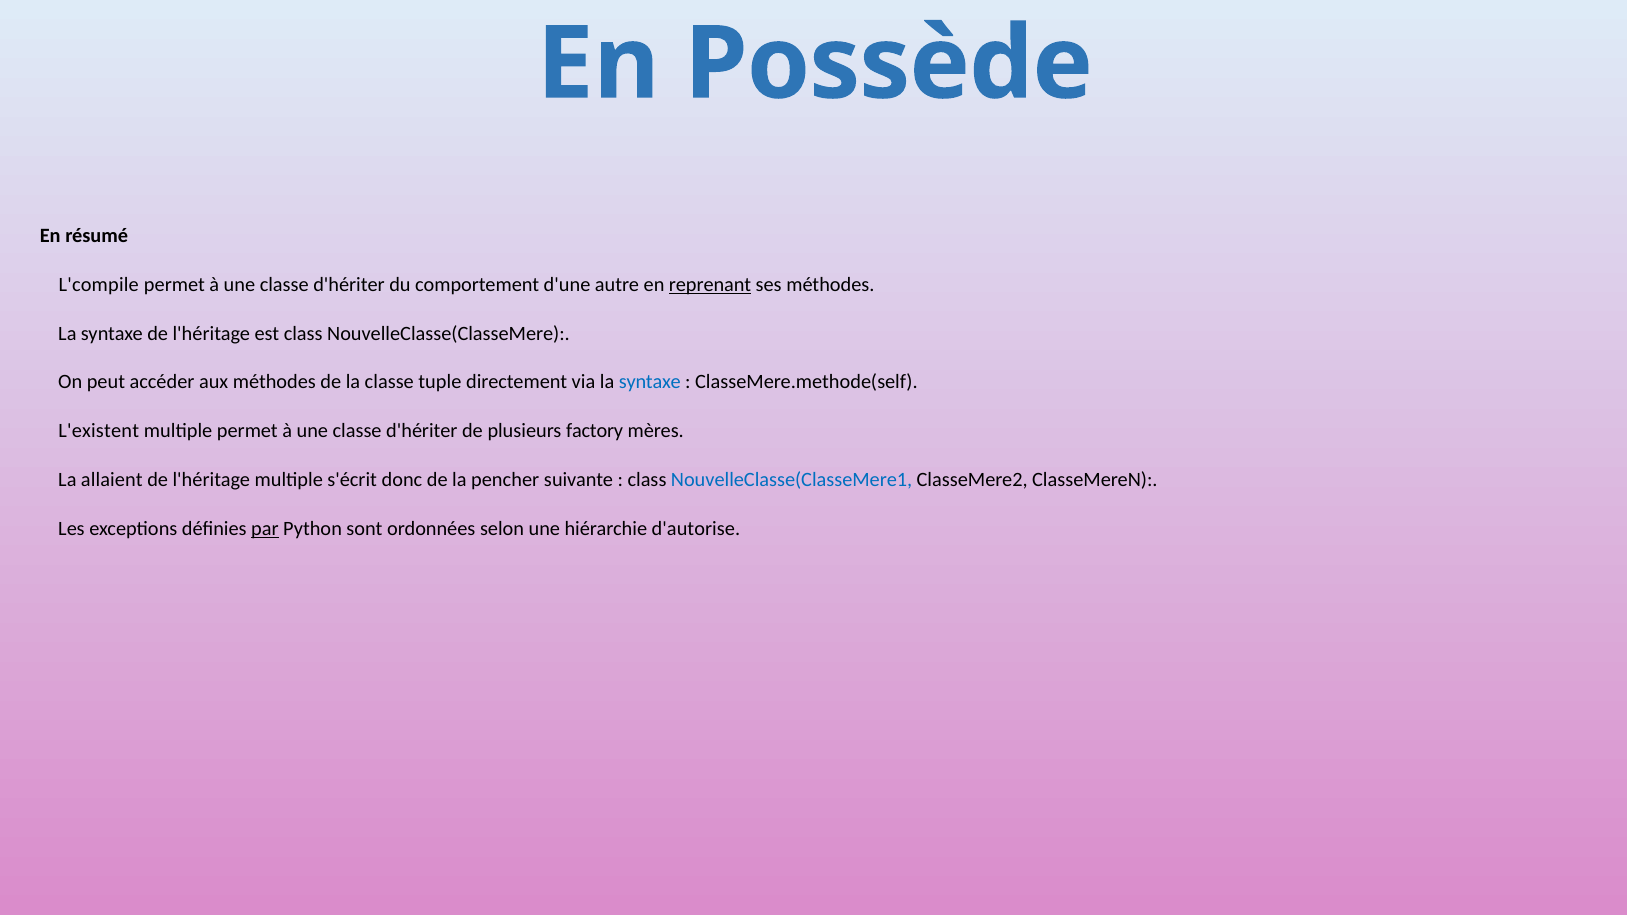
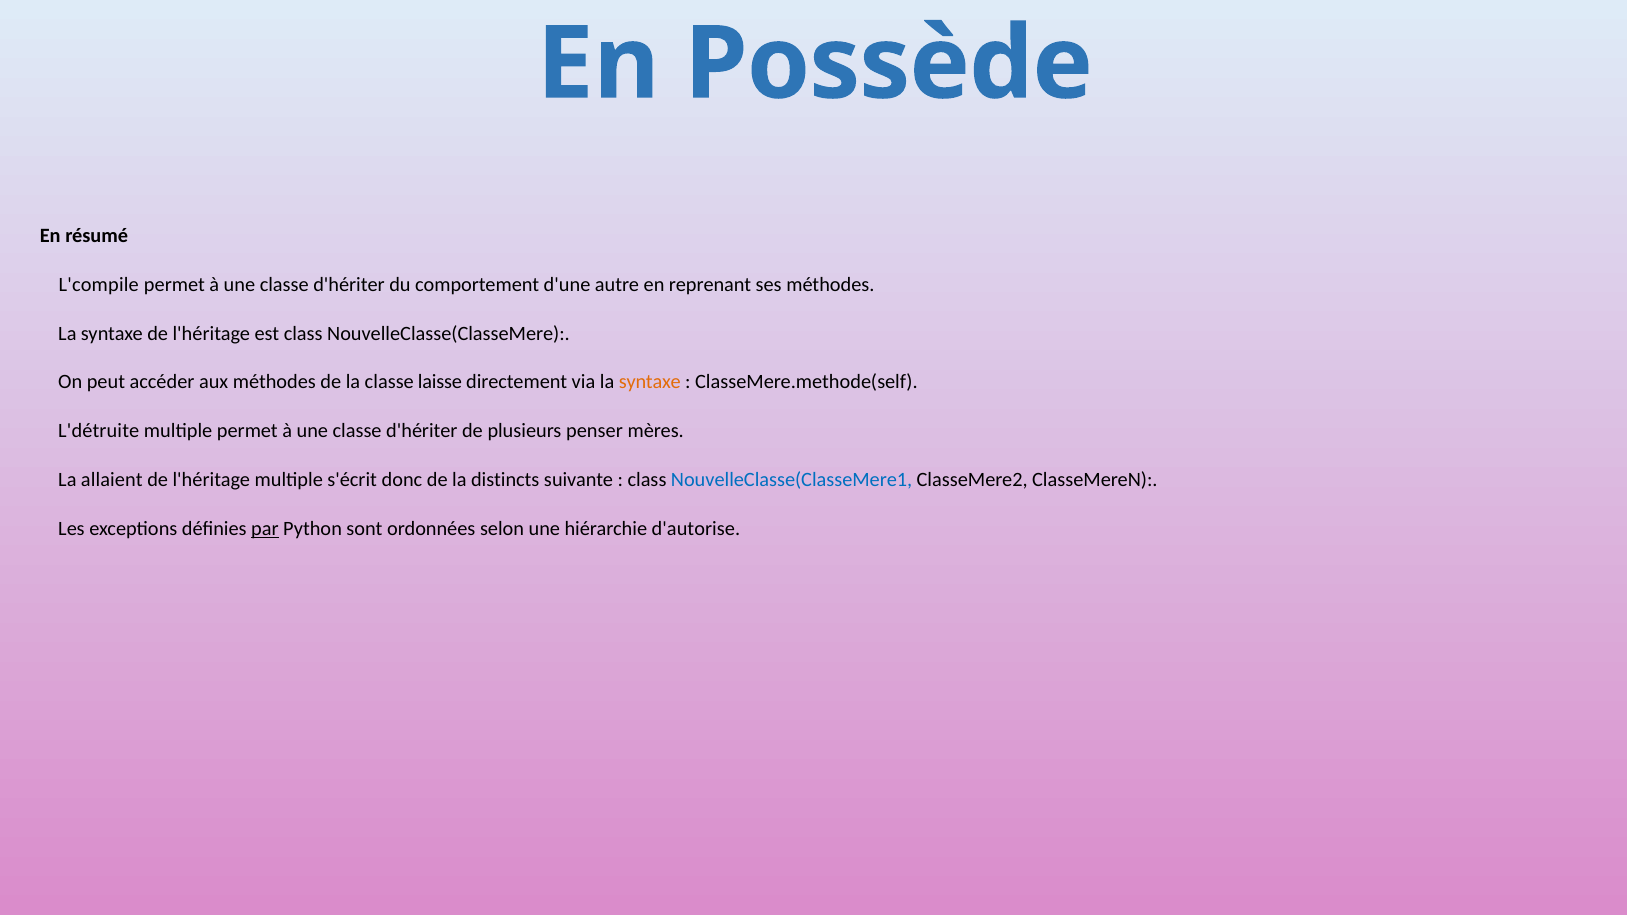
reprenant underline: present -> none
tuple: tuple -> laisse
syntaxe at (650, 382) colour: blue -> orange
L'existent: L'existent -> L'détruite
factory: factory -> penser
pencher: pencher -> distincts
